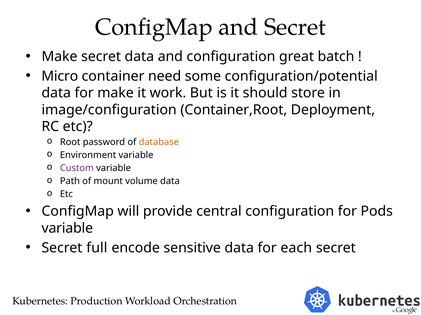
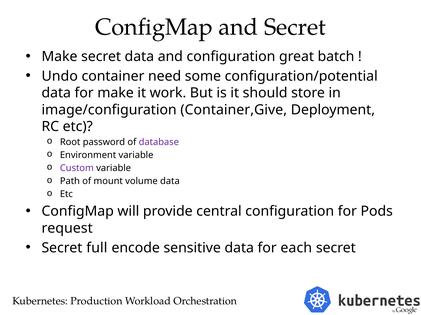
Micro: Micro -> Undo
Container,Root: Container,Root -> Container,Give
database colour: orange -> purple
variable at (67, 229): variable -> request
